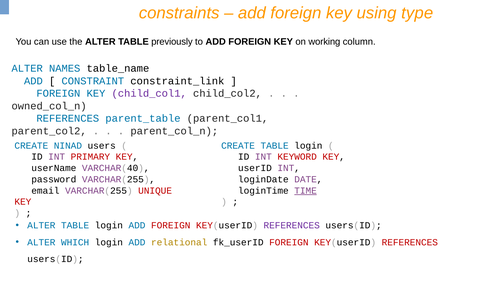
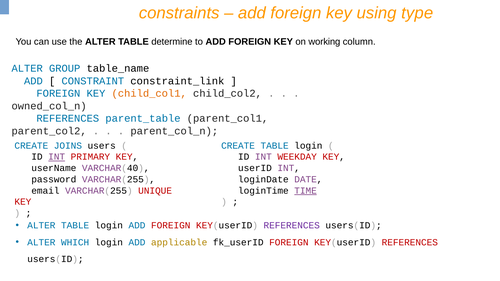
previously: previously -> determine
NAMES: NAMES -> GROUP
child_col1 colour: purple -> orange
NINAD: NINAD -> JOINS
INT at (57, 157) underline: none -> present
KEYWORD: KEYWORD -> WEEKDAY
relational: relational -> applicable
